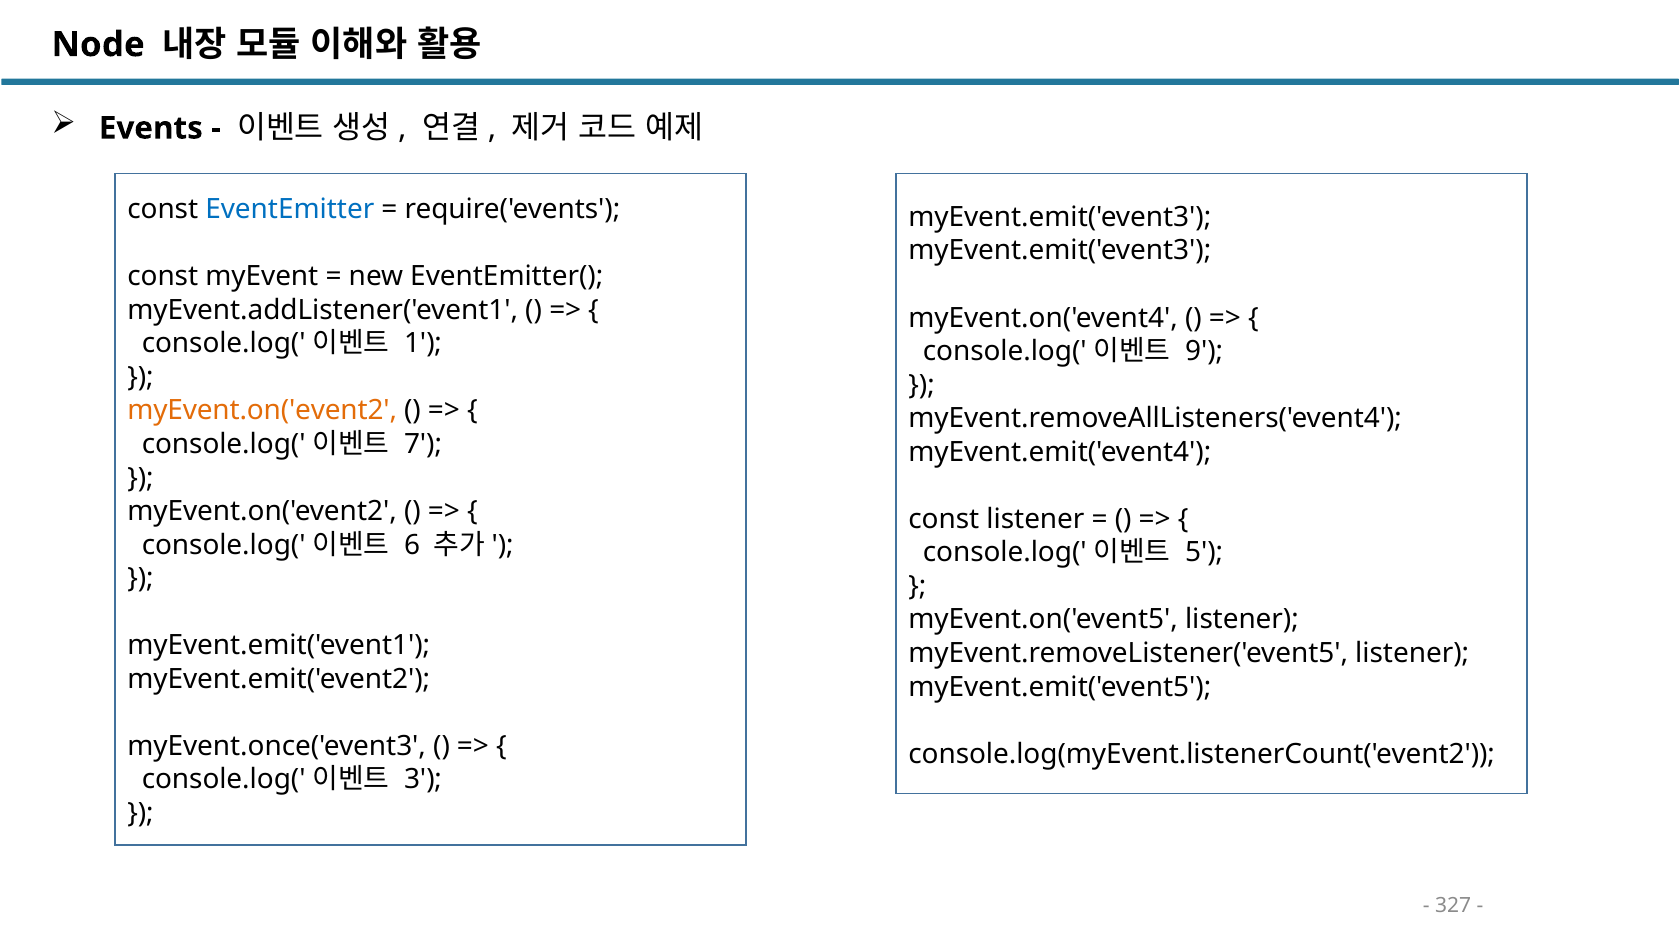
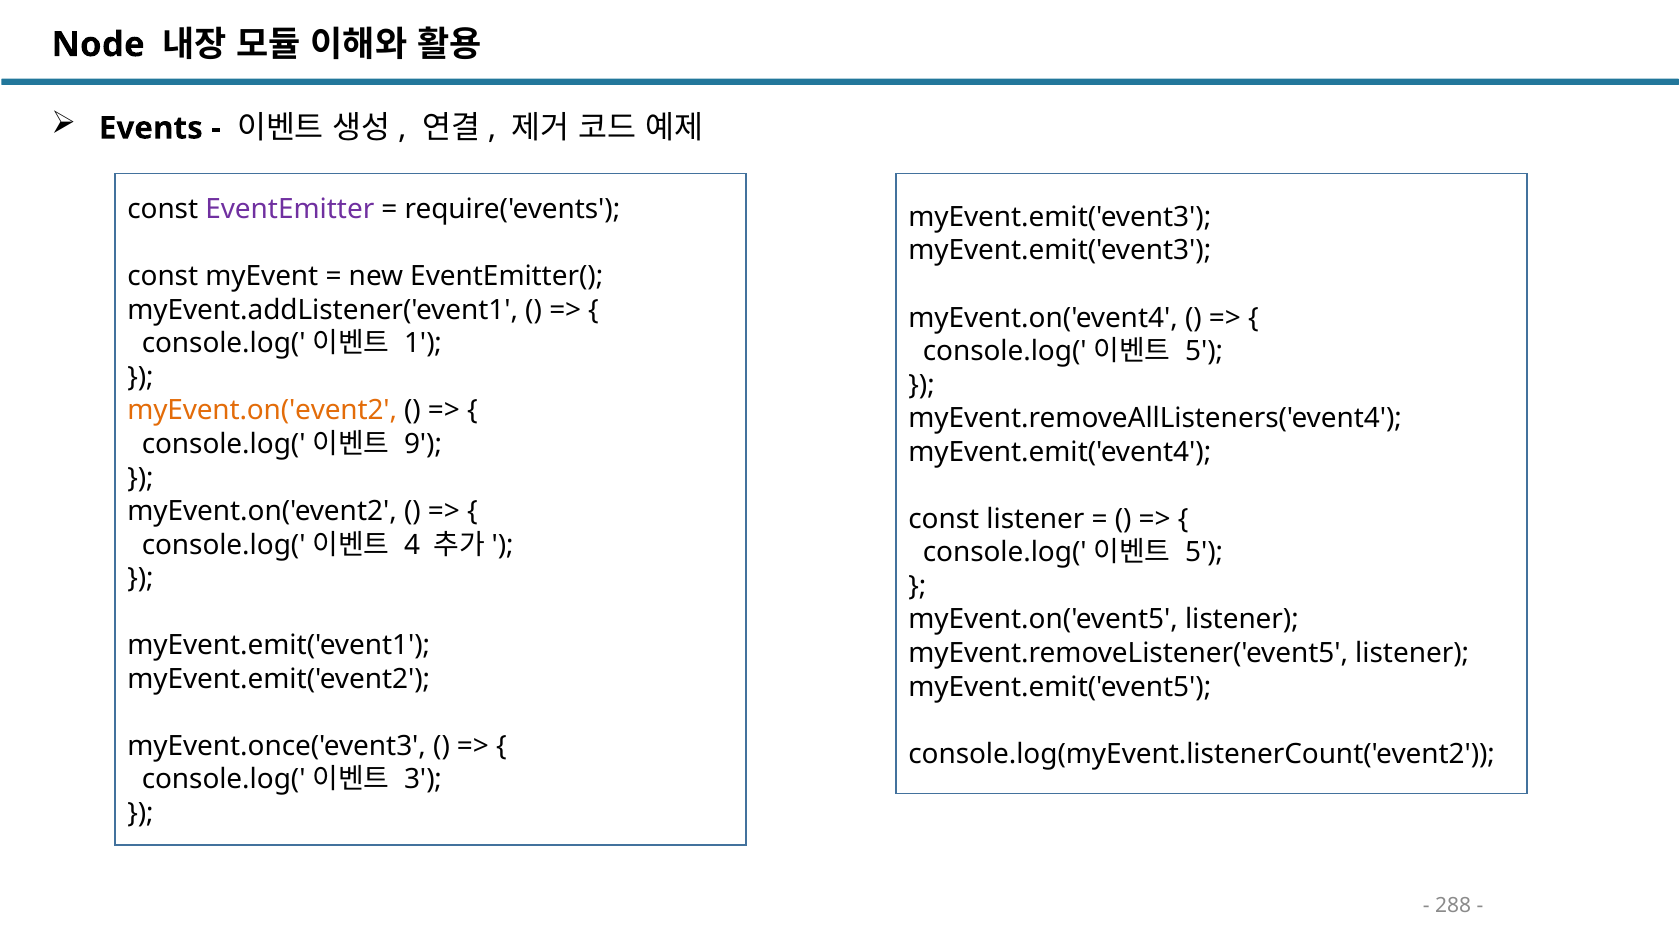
EventEmitter colour: blue -> purple
9 at (1204, 351): 9 -> 5
7: 7 -> 9
6: 6 -> 4
327: 327 -> 288
